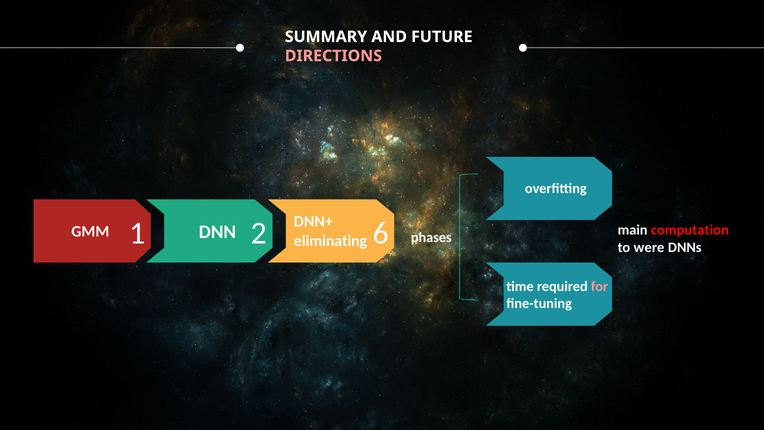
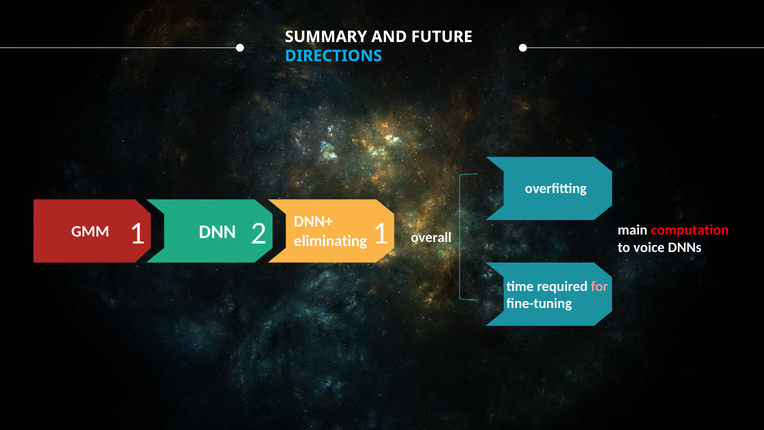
DIRECTIONS colour: pink -> light blue
2 6: 6 -> 1
phases: phases -> overall
were: were -> voice
